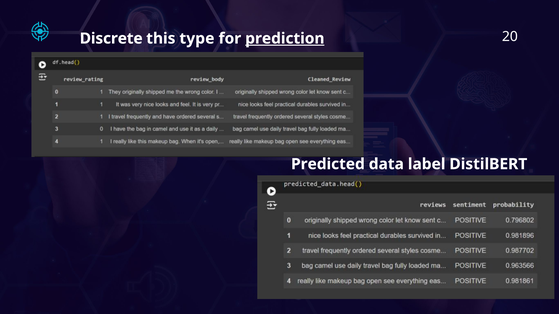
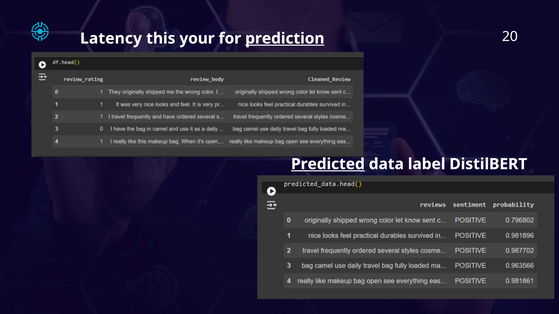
Discrete: Discrete -> Latency
type: type -> your
Predicted underline: none -> present
